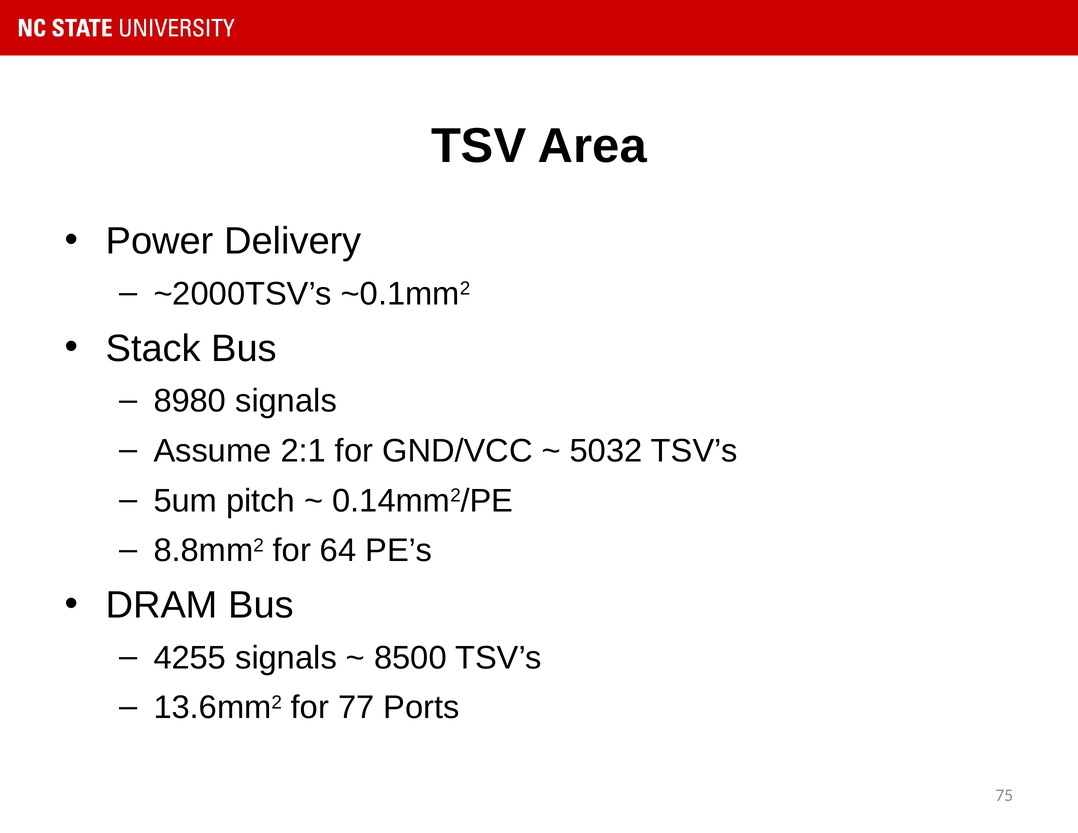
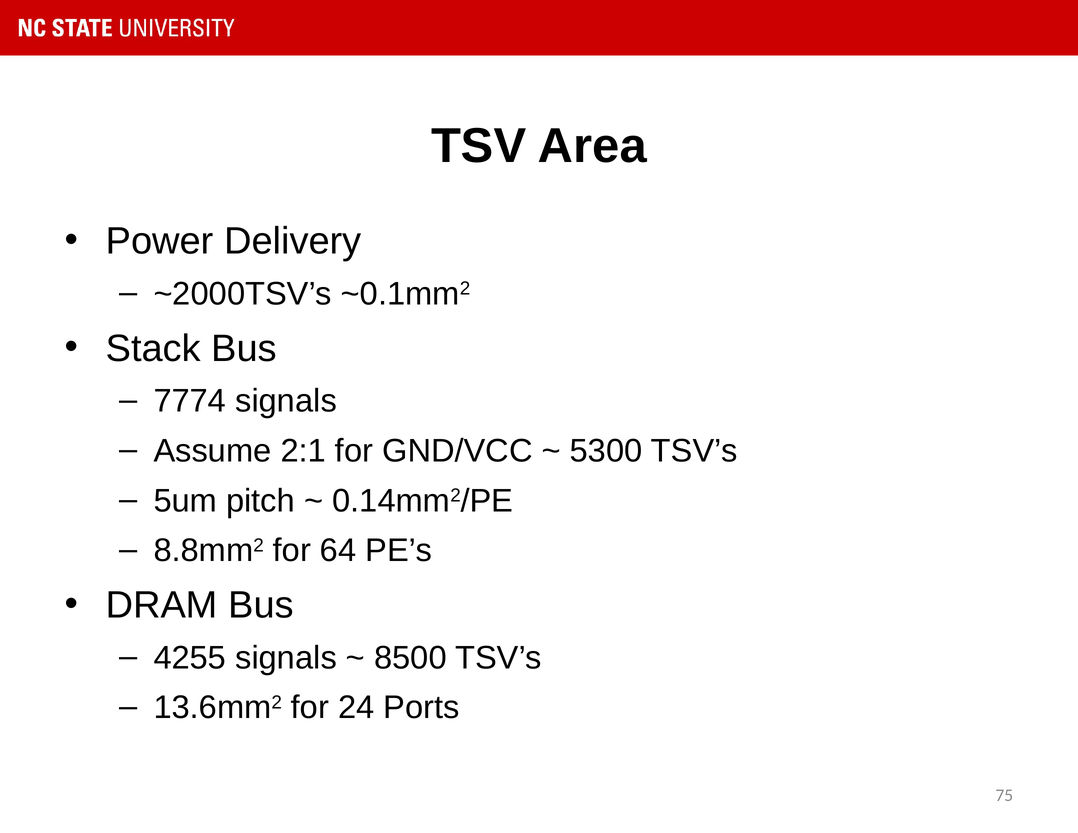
8980: 8980 -> 7774
5032: 5032 -> 5300
77: 77 -> 24
